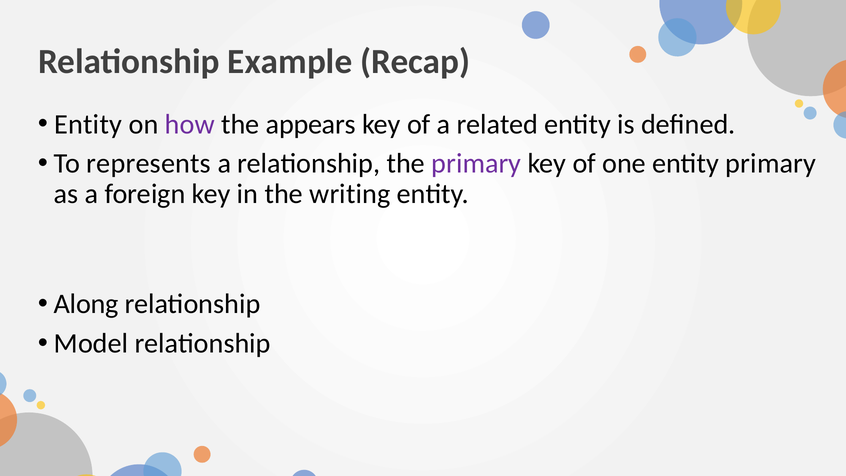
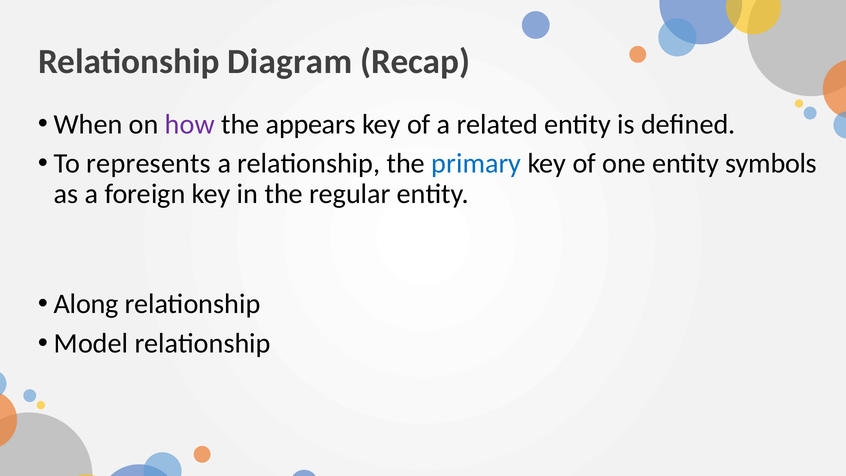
Example: Example -> Diagram
Entity at (88, 124): Entity -> When
primary at (476, 163) colour: purple -> blue
entity primary: primary -> symbols
writing: writing -> regular
